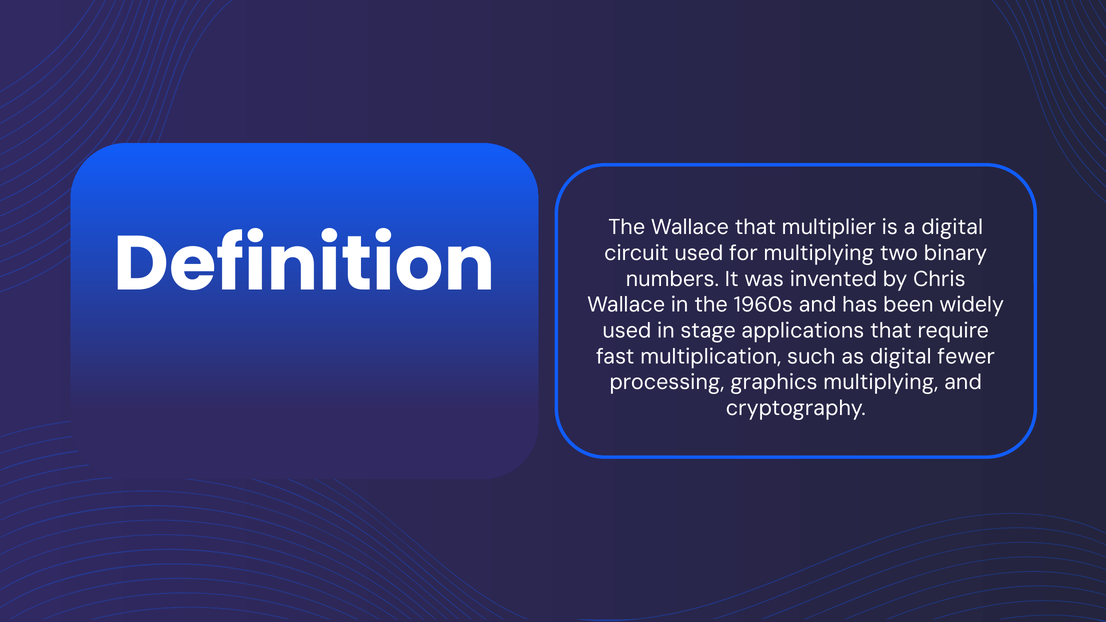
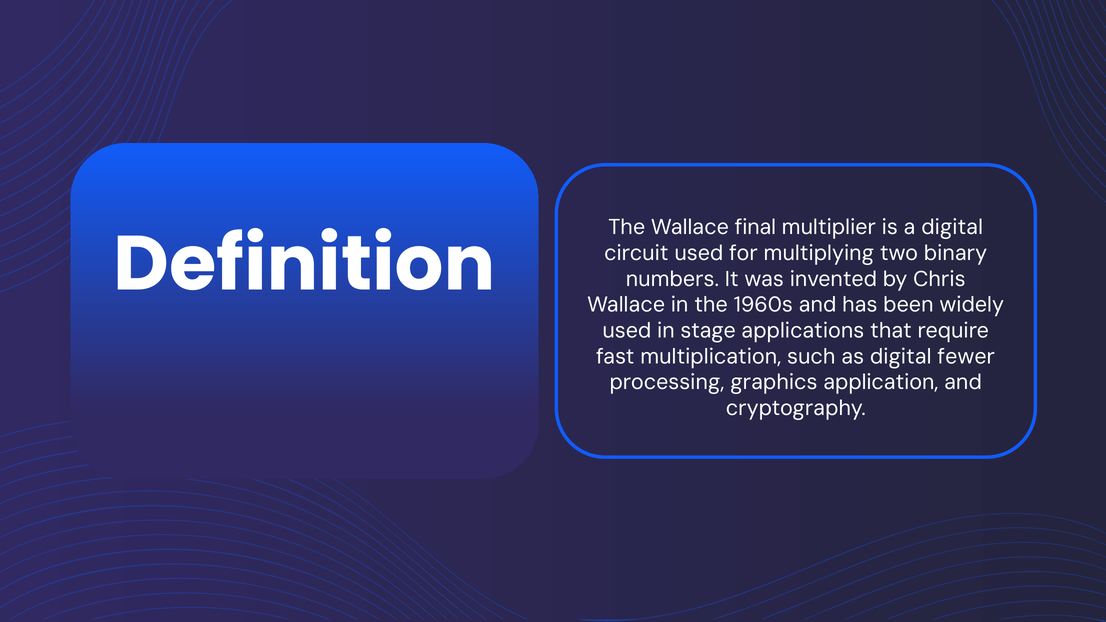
Wallace that: that -> final
graphics multiplying: multiplying -> application
